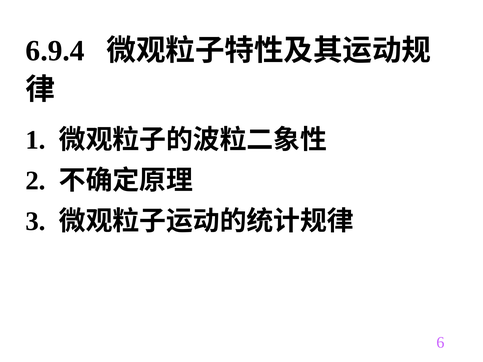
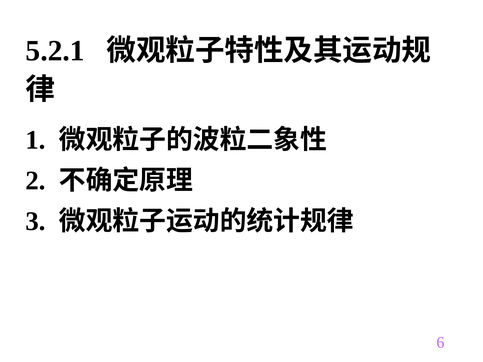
6.9.4: 6.9.4 -> 5.2.1
